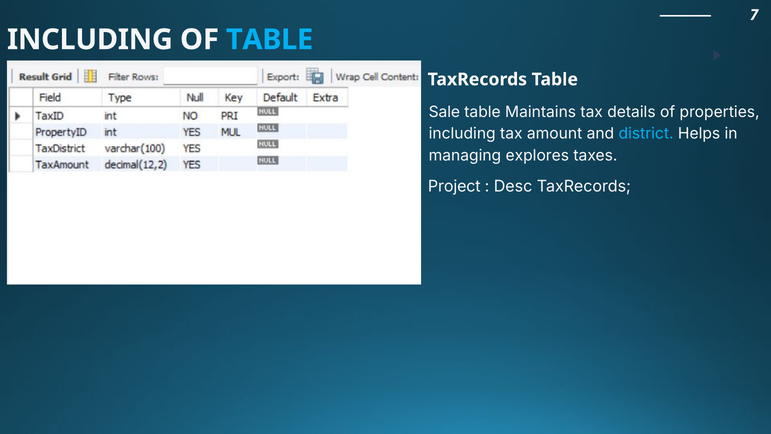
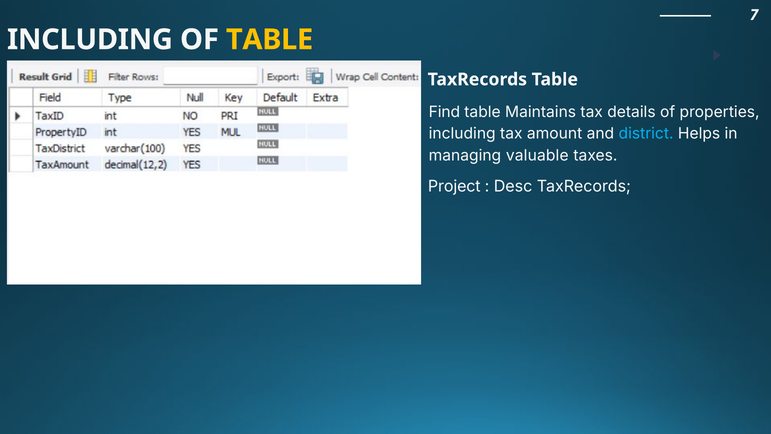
TABLE at (270, 40) colour: light blue -> yellow
Sale: Sale -> Find
explores: explores -> valuable
